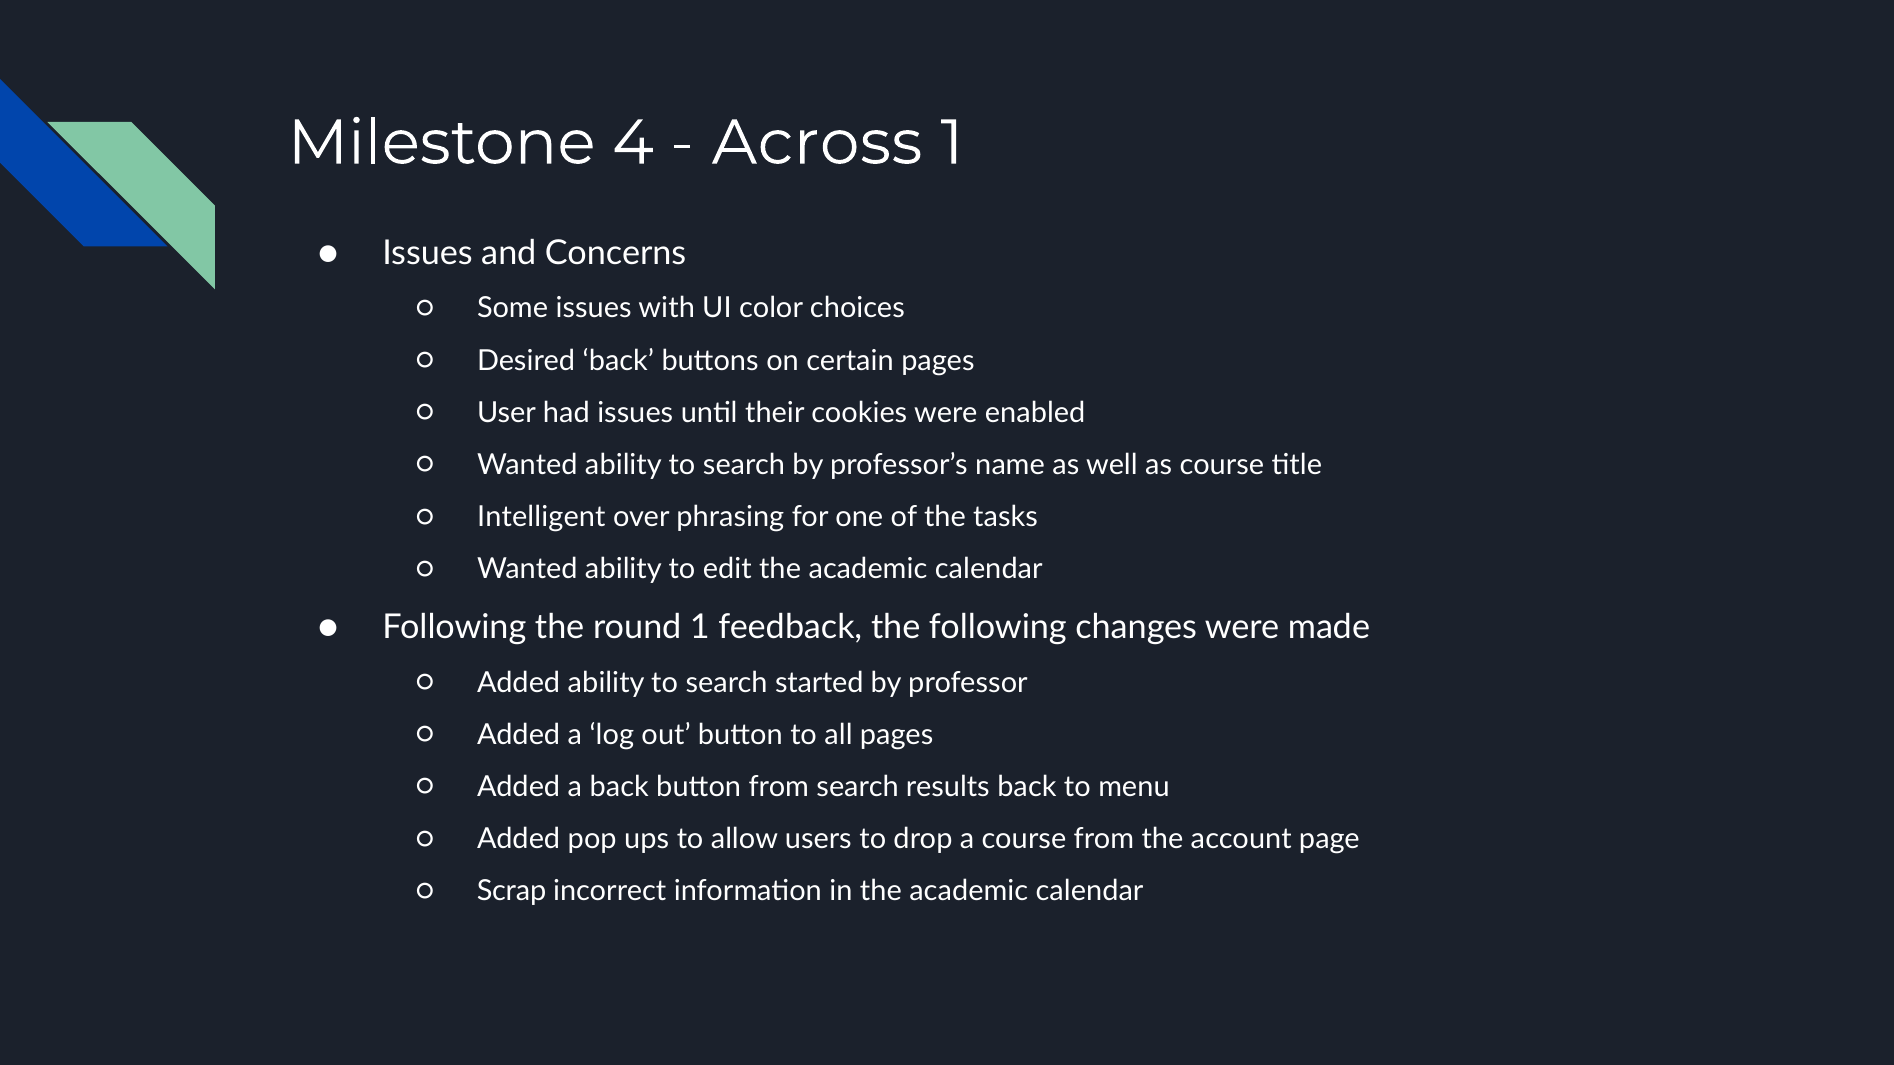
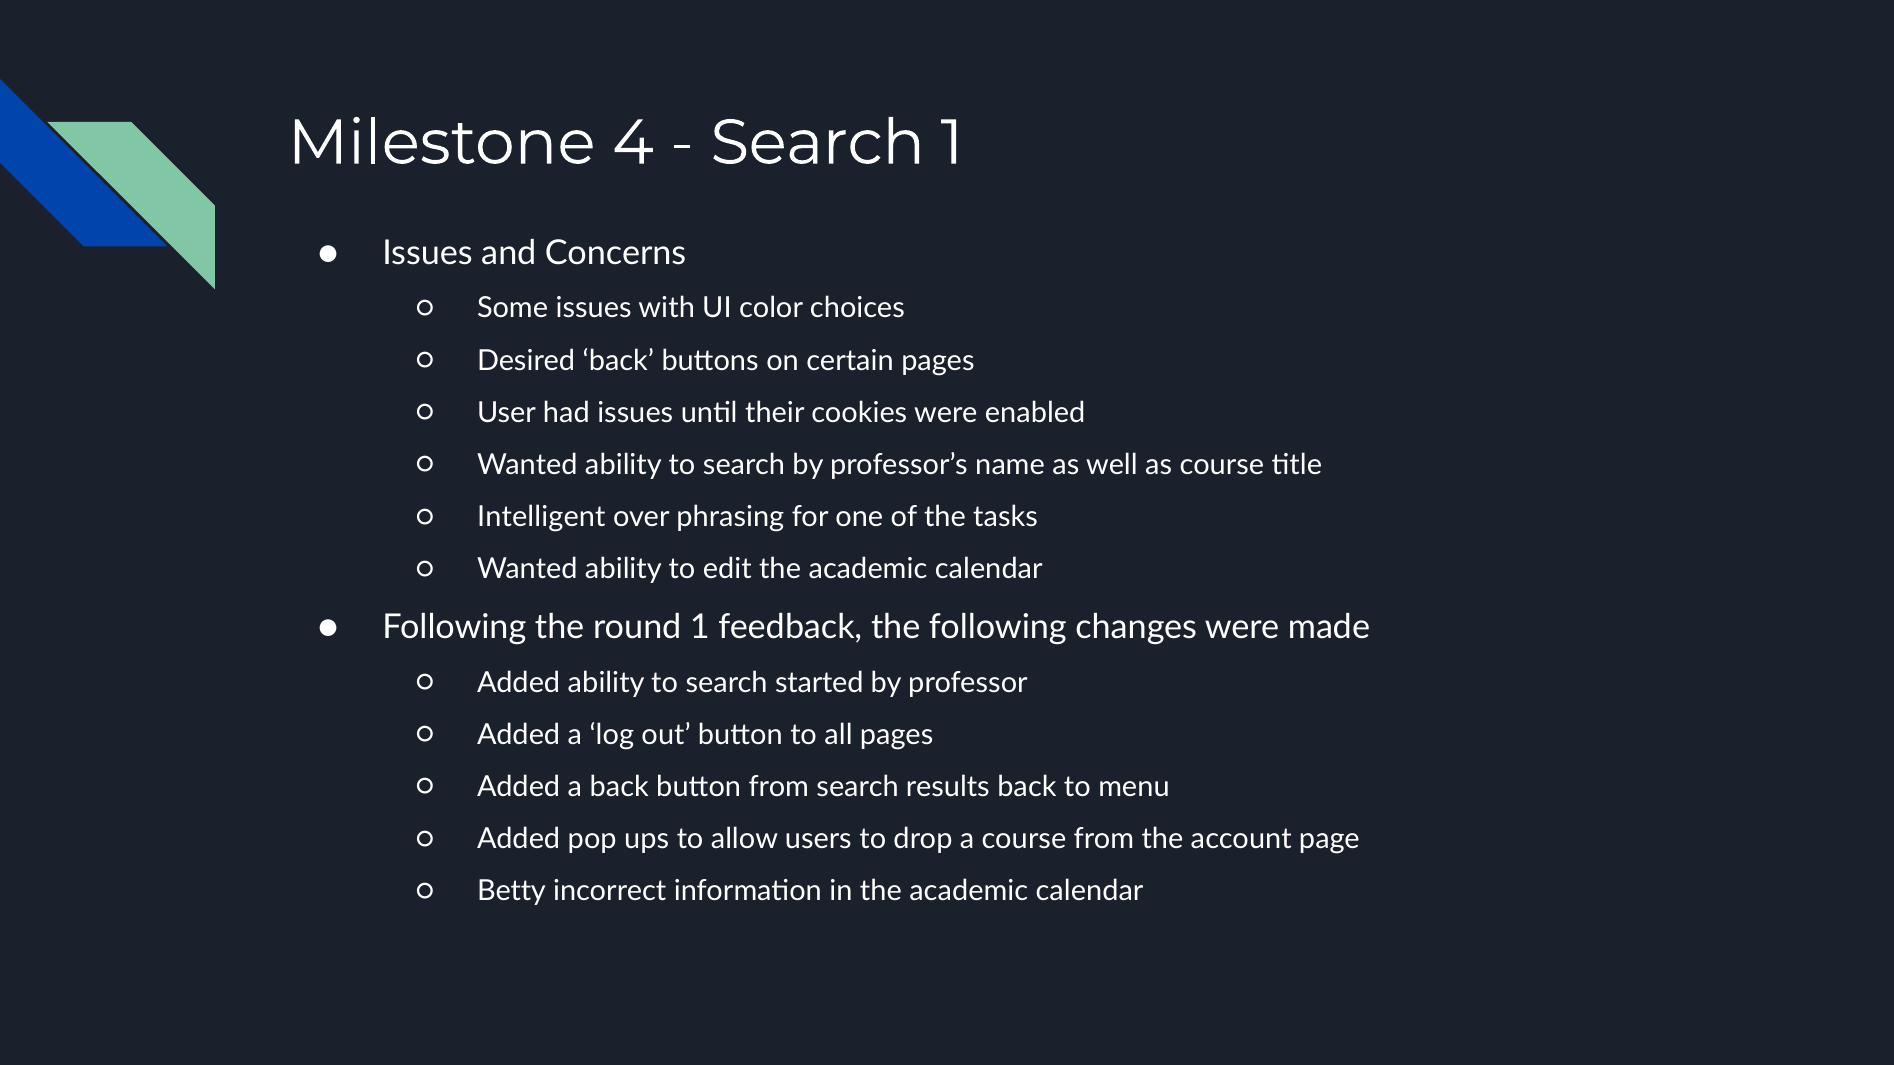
Across at (817, 143): Across -> Search
Scrap: Scrap -> Betty
